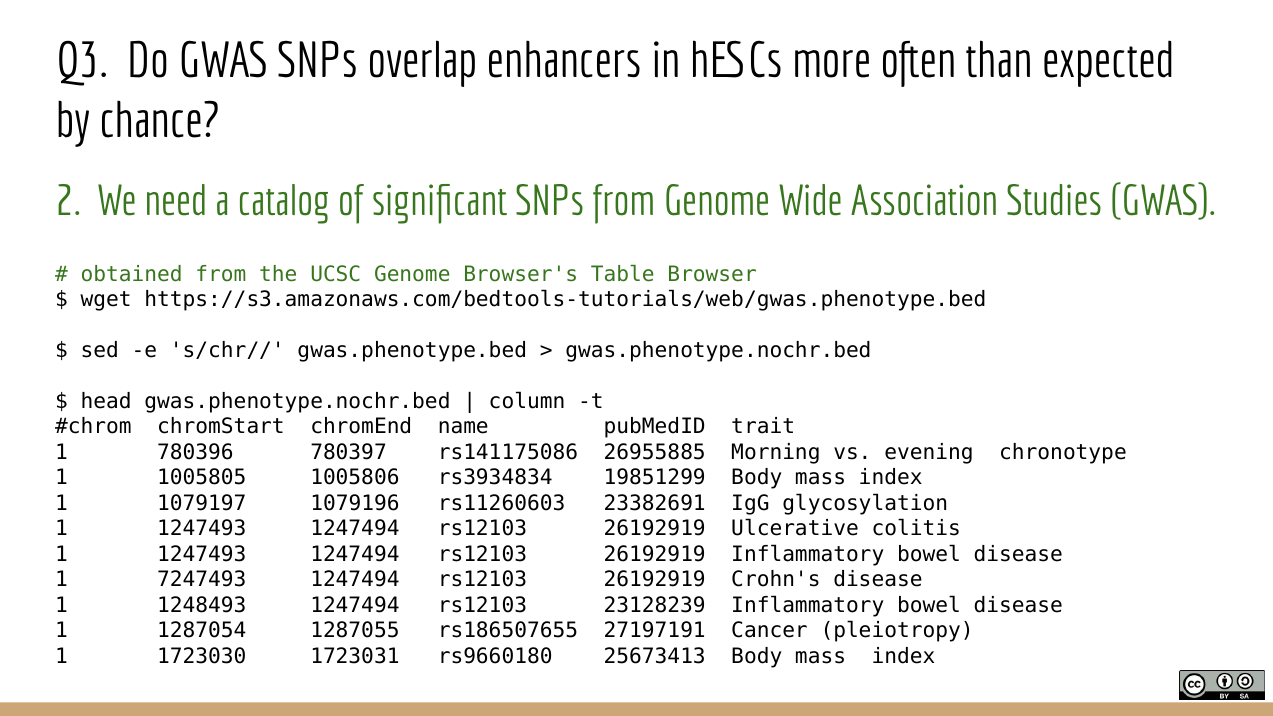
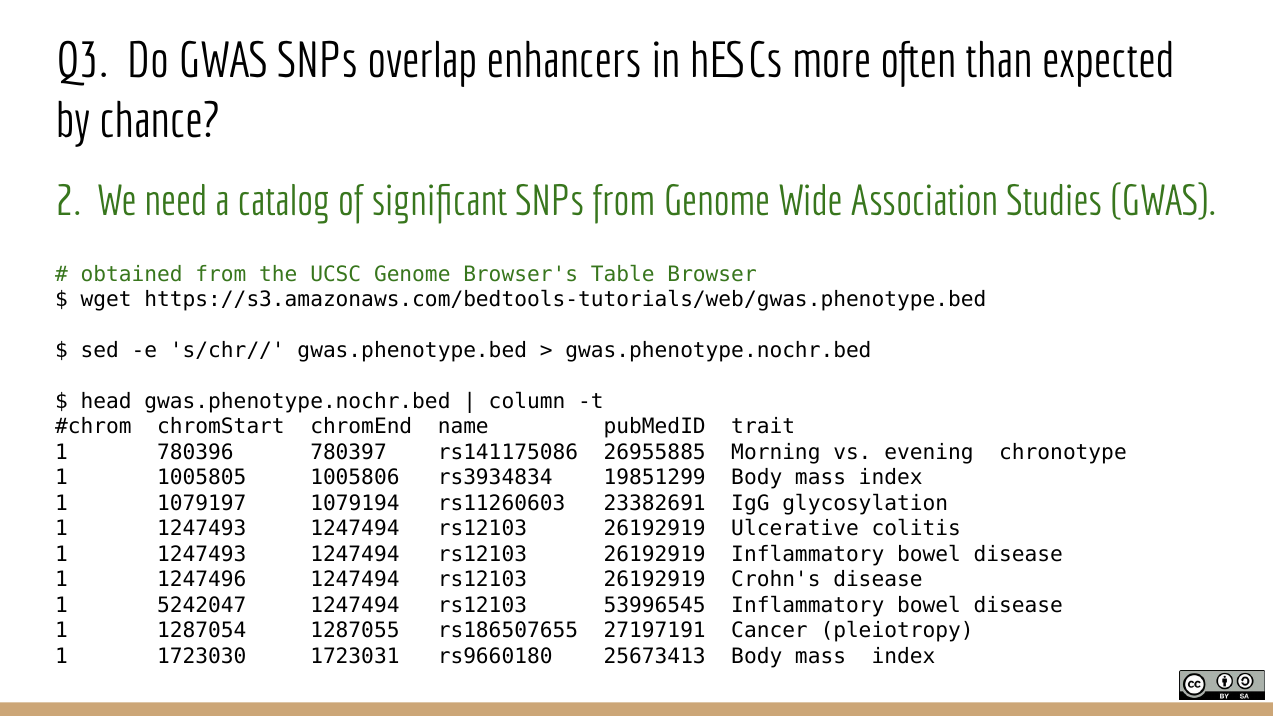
1079196: 1079196 -> 1079194
7247493: 7247493 -> 1247496
1248493: 1248493 -> 5242047
23128239: 23128239 -> 53996545
